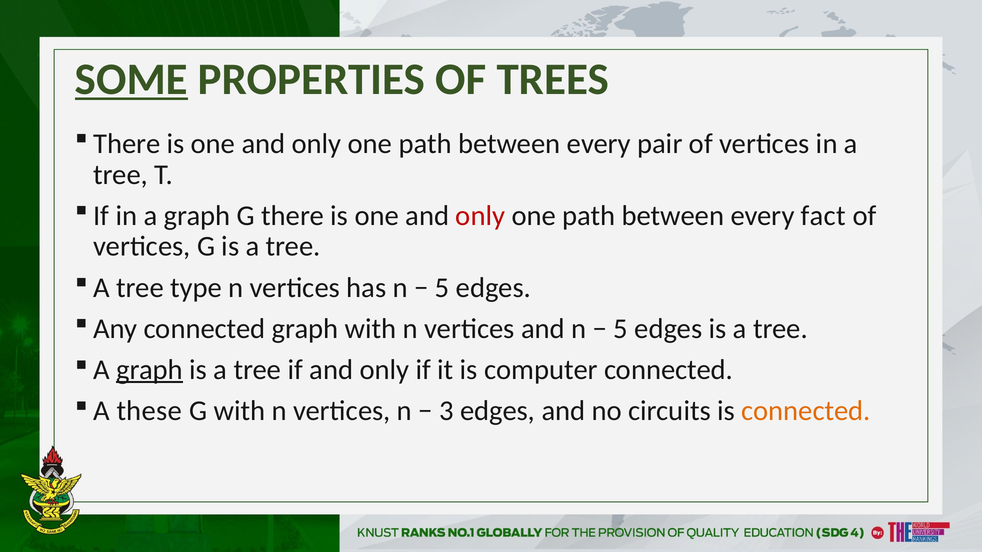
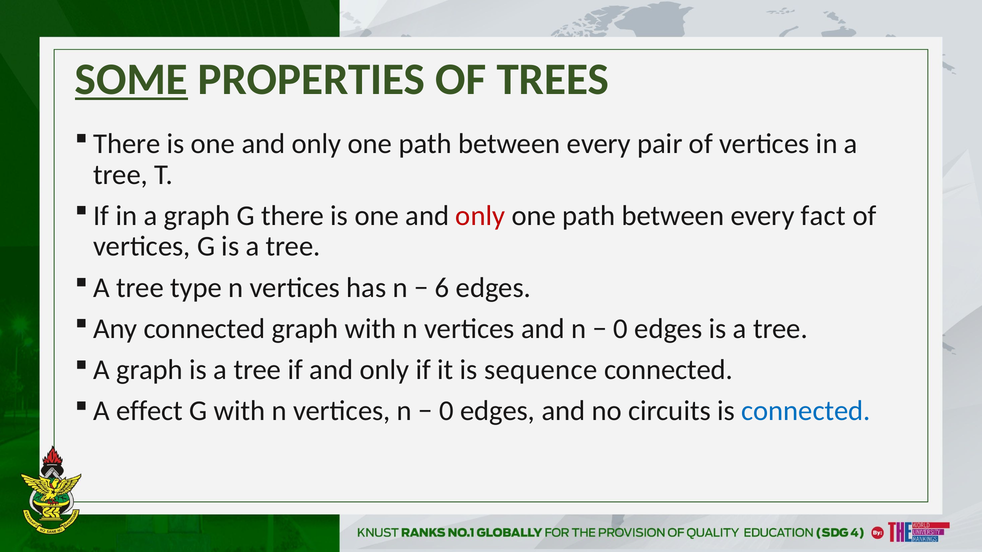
5 at (442, 288): 5 -> 6
5 at (621, 329): 5 -> 0
graph at (150, 370) underline: present -> none
computer: computer -> sequence
these: these -> effect
3 at (446, 411): 3 -> 0
connected at (806, 411) colour: orange -> blue
